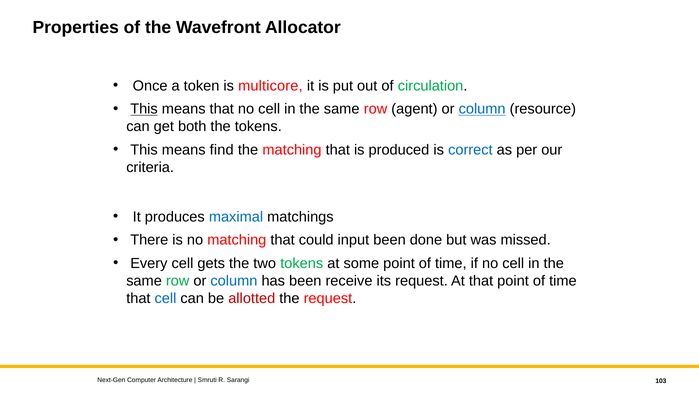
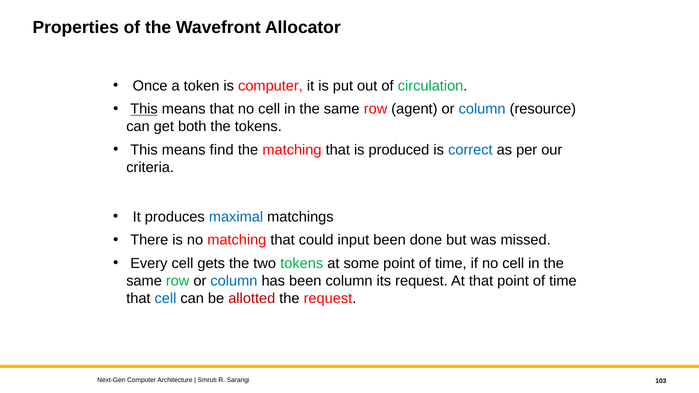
is multicore: multicore -> computer
column at (482, 109) underline: present -> none
been receive: receive -> column
